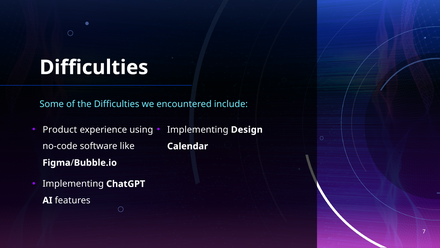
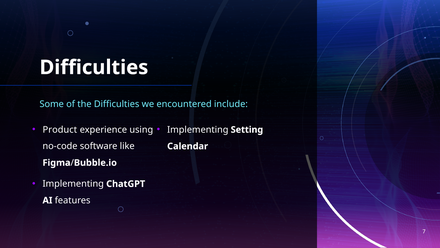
Design: Design -> Setting
